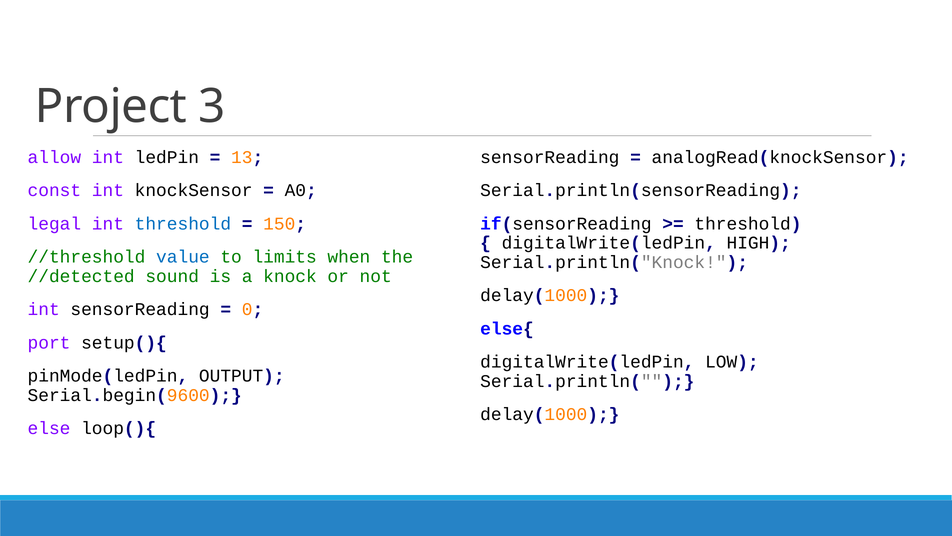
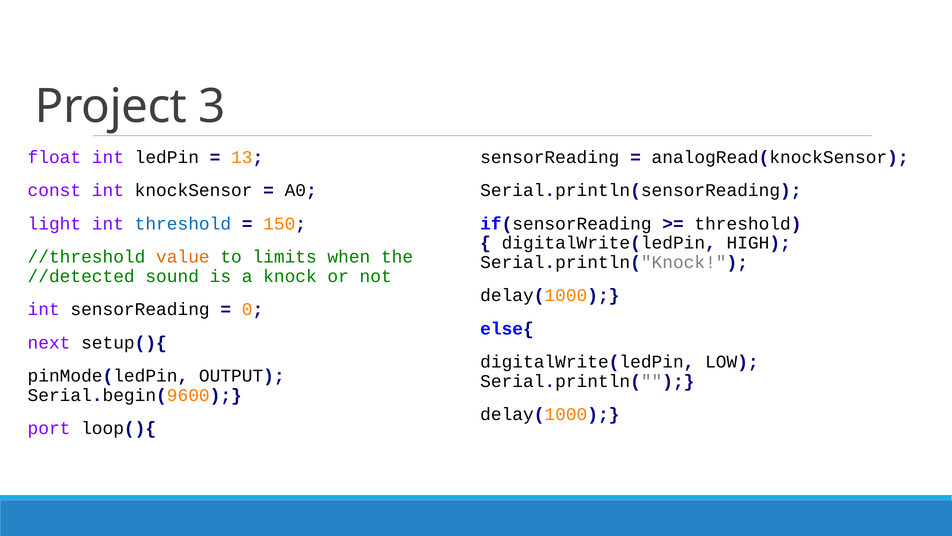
allow: allow -> float
legal: legal -> light
value colour: blue -> orange
port: port -> next
else: else -> port
